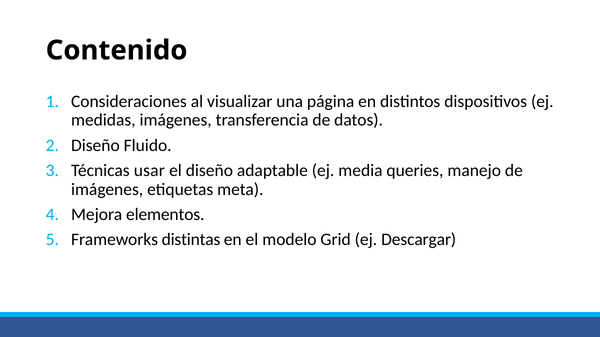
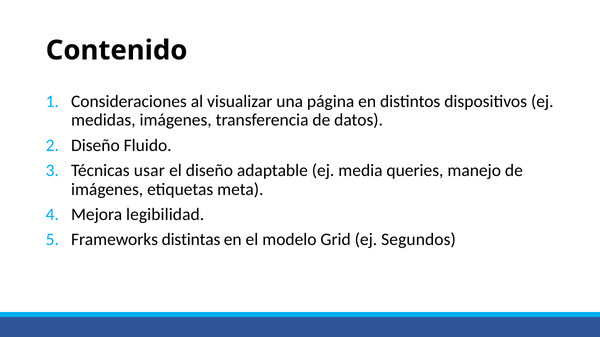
elementos: elementos -> legibilidad
Descargar: Descargar -> Segundos
